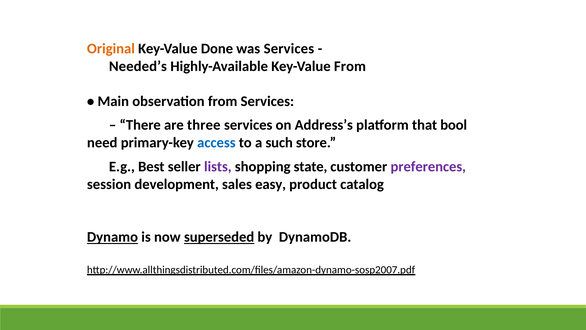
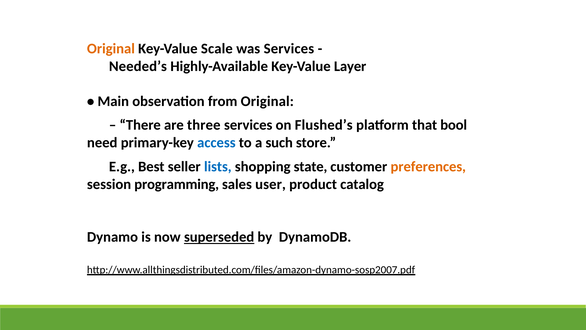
Done: Done -> Scale
Key-Value From: From -> Layer
from Services: Services -> Original
Address’s: Address’s -> Flushed’s
lists colour: purple -> blue
preferences colour: purple -> orange
development: development -> programming
easy: easy -> user
Dynamo underline: present -> none
